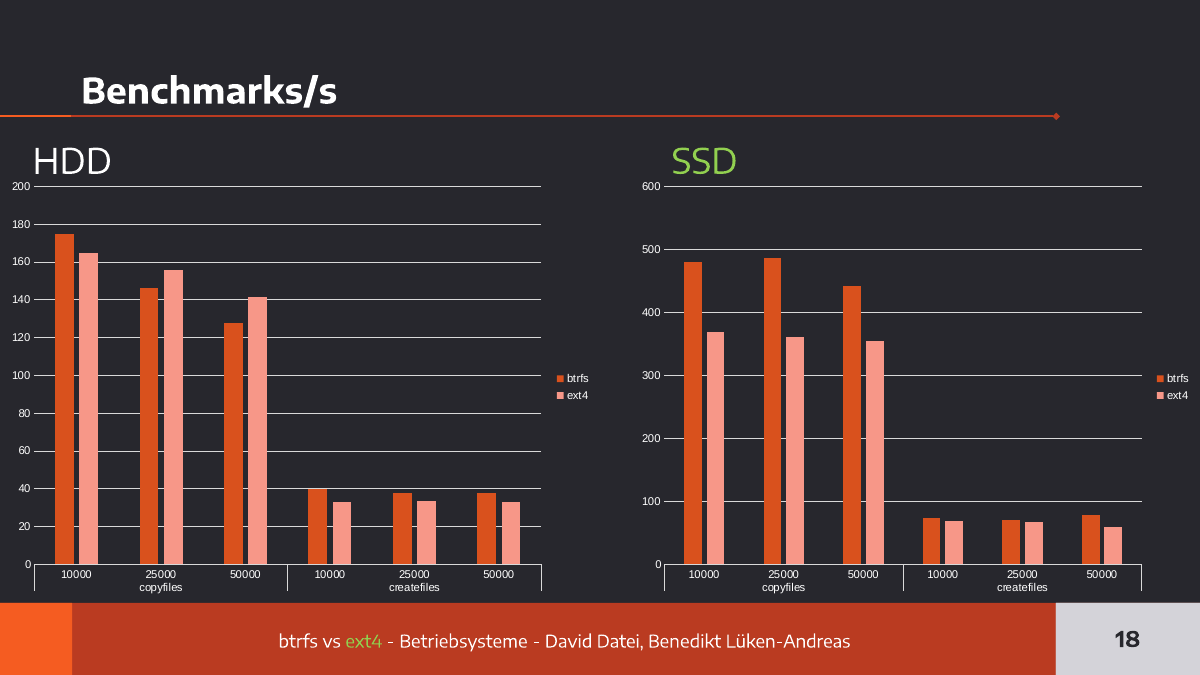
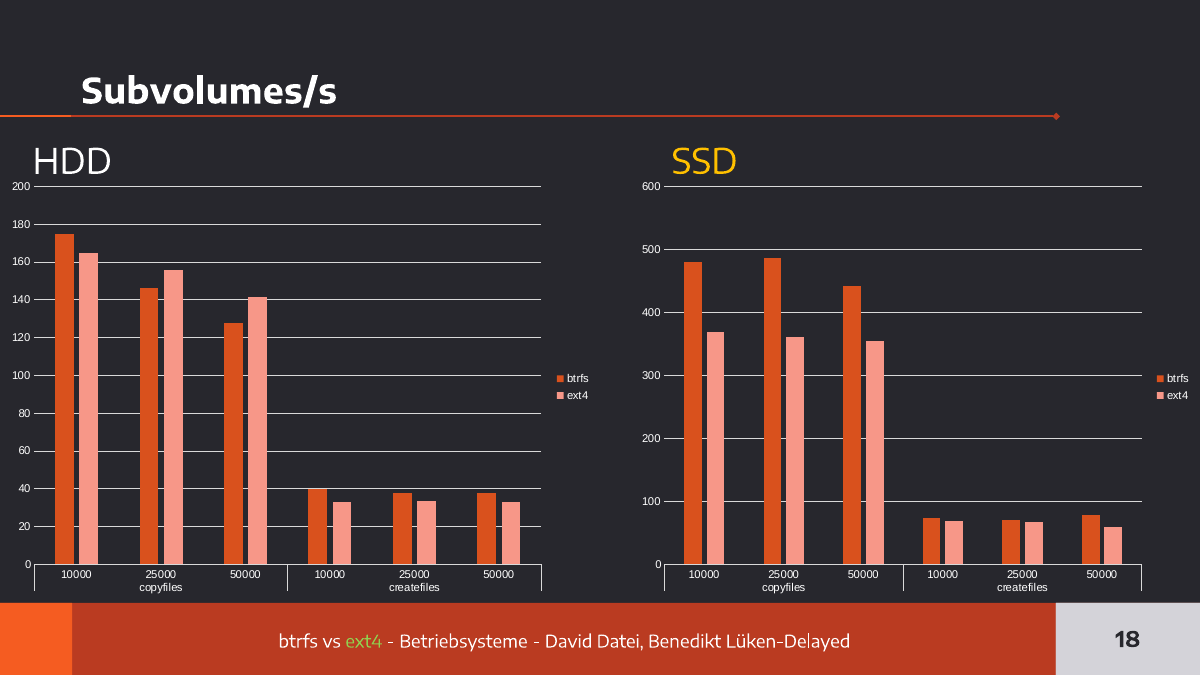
Benchmarks/s: Benchmarks/s -> Subvolumes/s
SSD colour: light green -> yellow
Lüken-Andreas: Lüken-Andreas -> Lüken-Delayed
